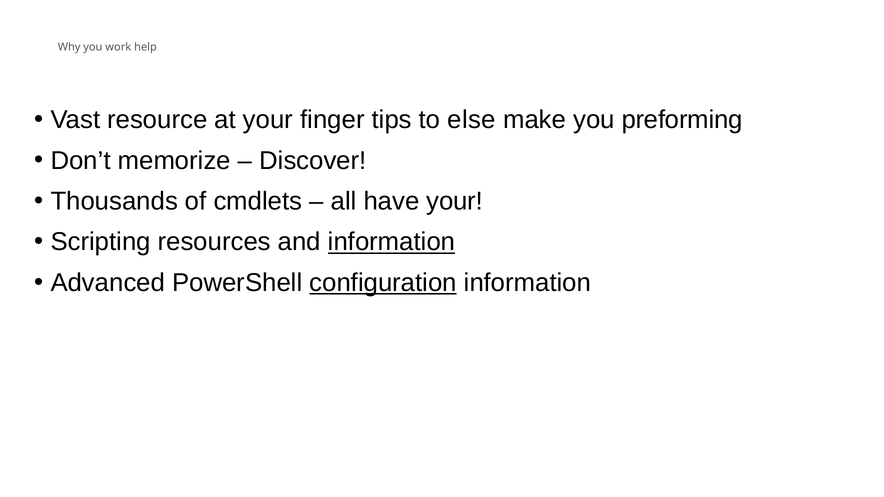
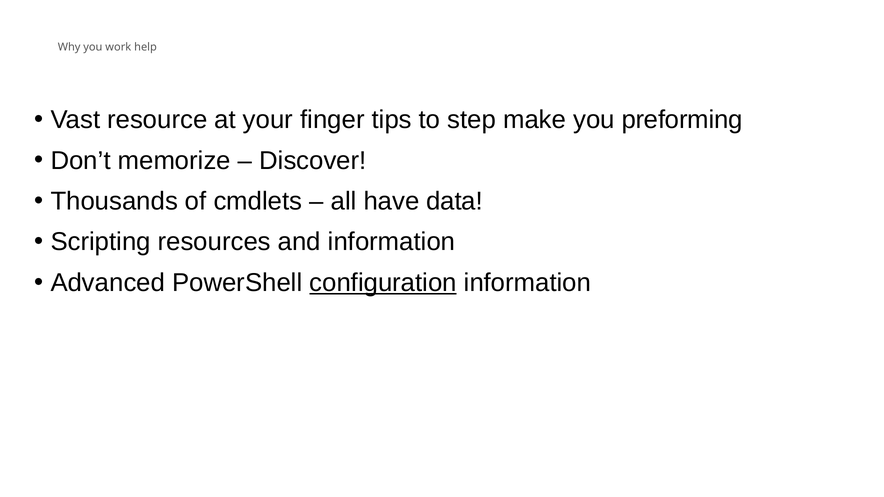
else: else -> step
have your: your -> data
information at (392, 242) underline: present -> none
